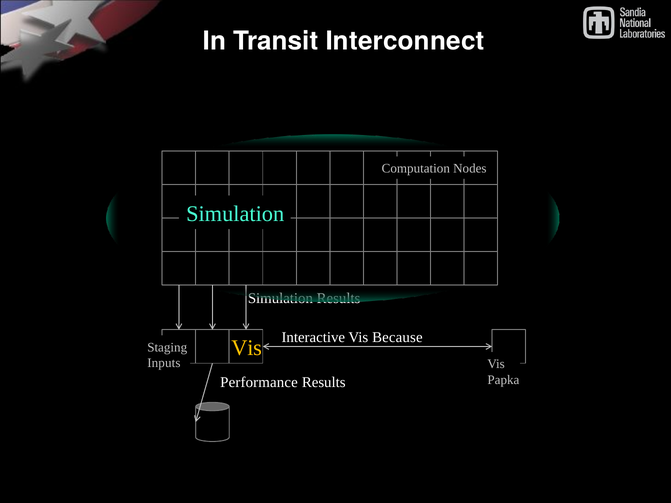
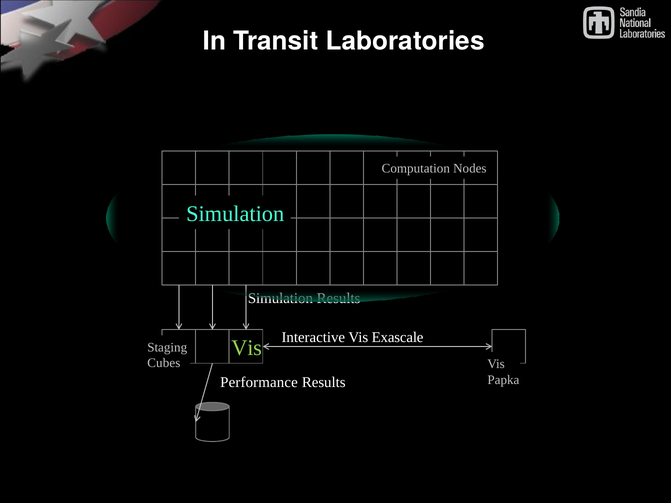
Interconnect: Interconnect -> Laboratories
Because: Because -> Exascale
Vis at (247, 348) colour: yellow -> light green
Inputs: Inputs -> Cubes
